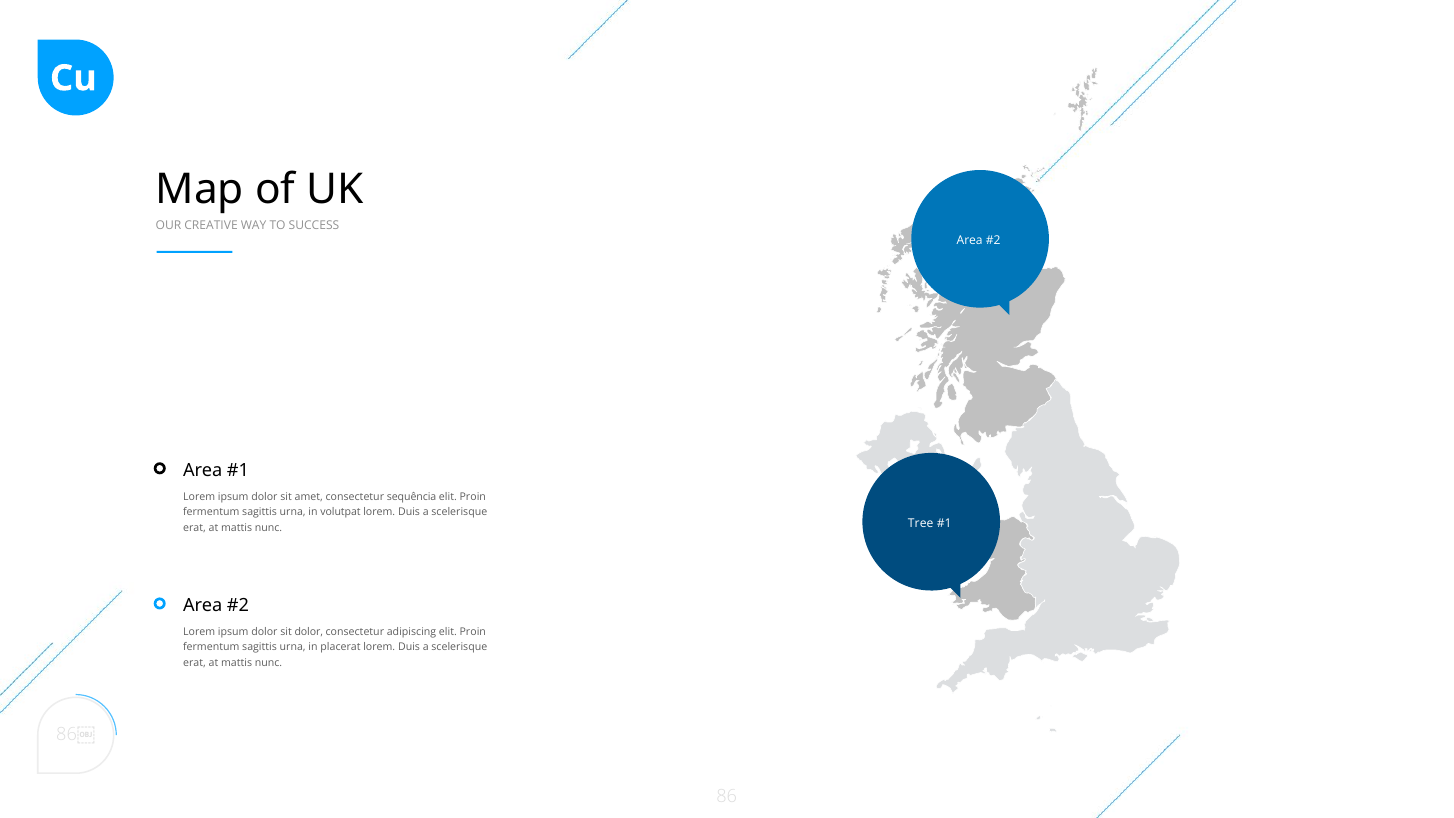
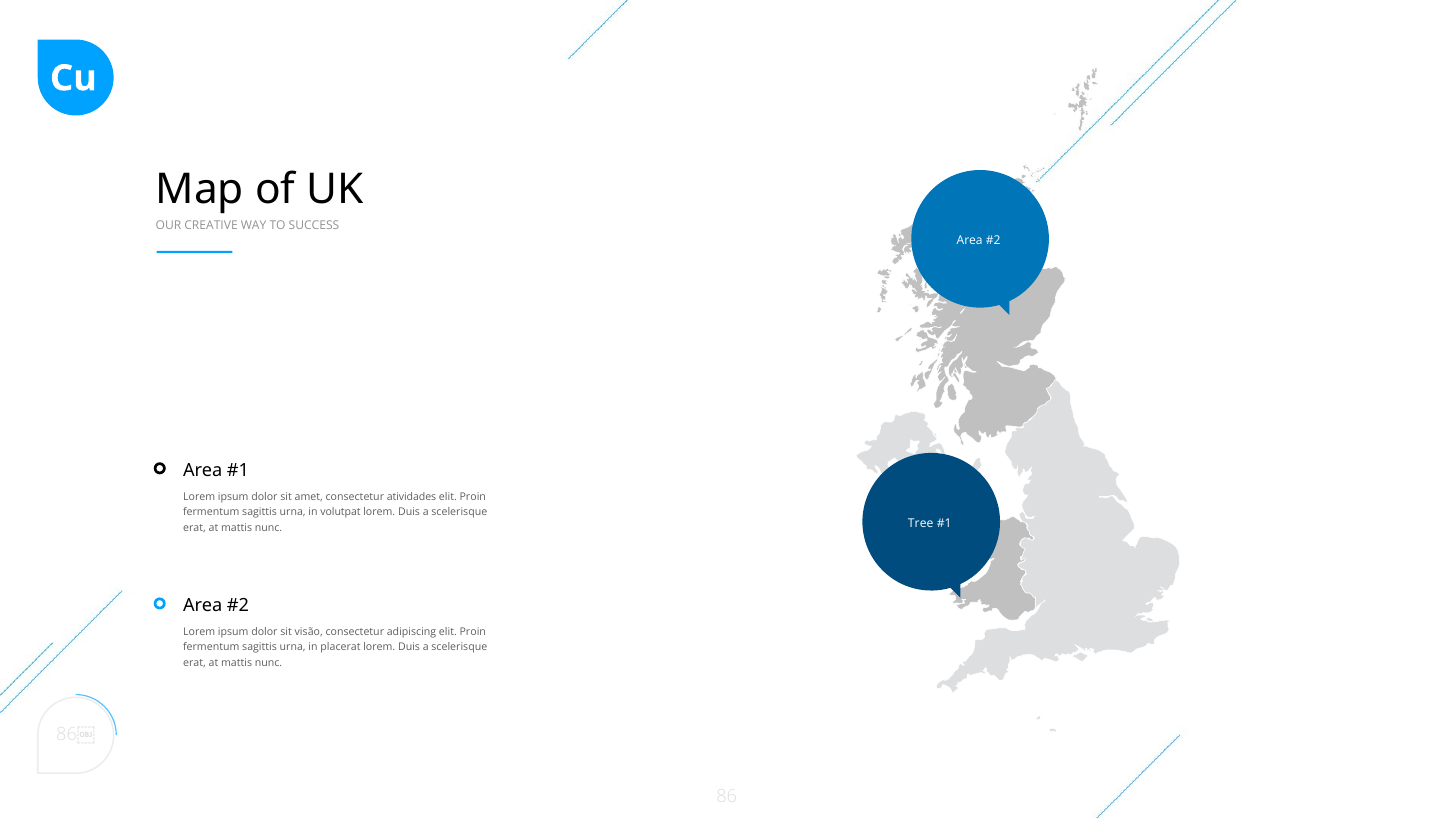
sequência: sequência -> atividades
sit dolor: dolor -> visão
